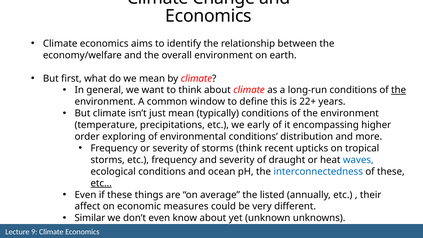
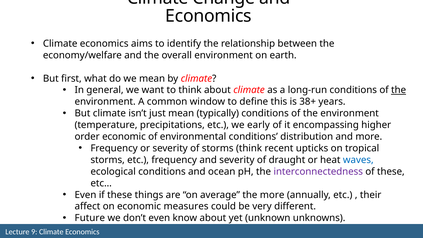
22+: 22+ -> 38+
order exploring: exploring -> economic
interconnectedness colour: blue -> purple
etc… underline: present -> none
the listed: listed -> more
Similar: Similar -> Future
